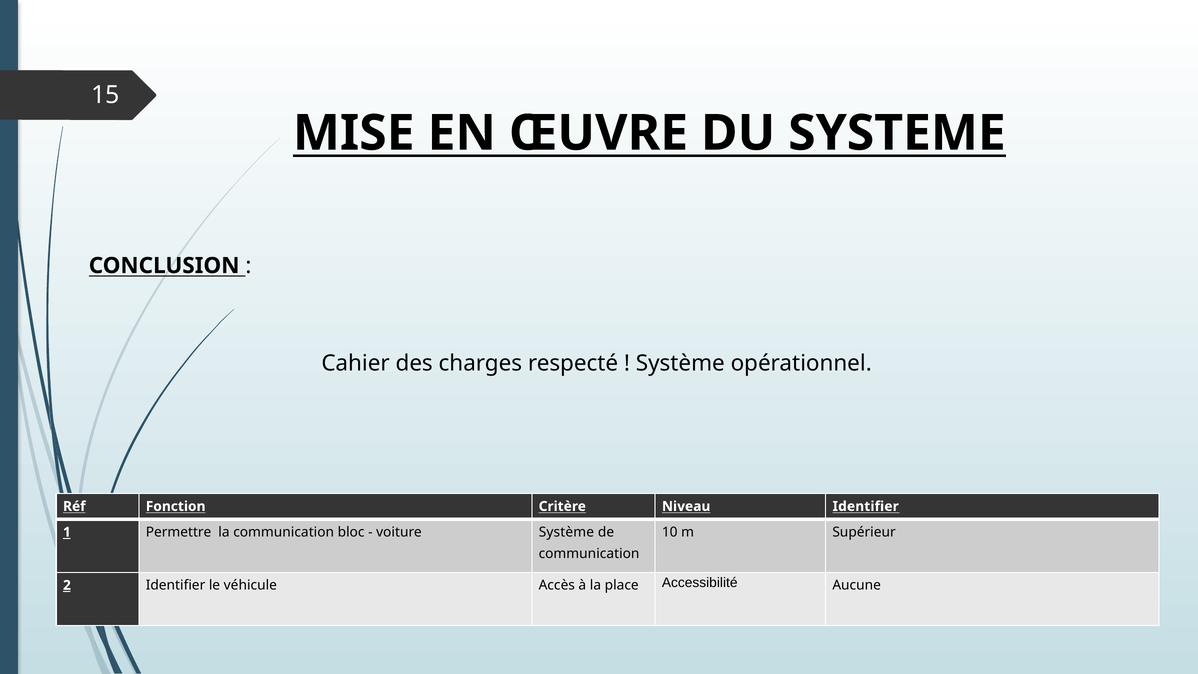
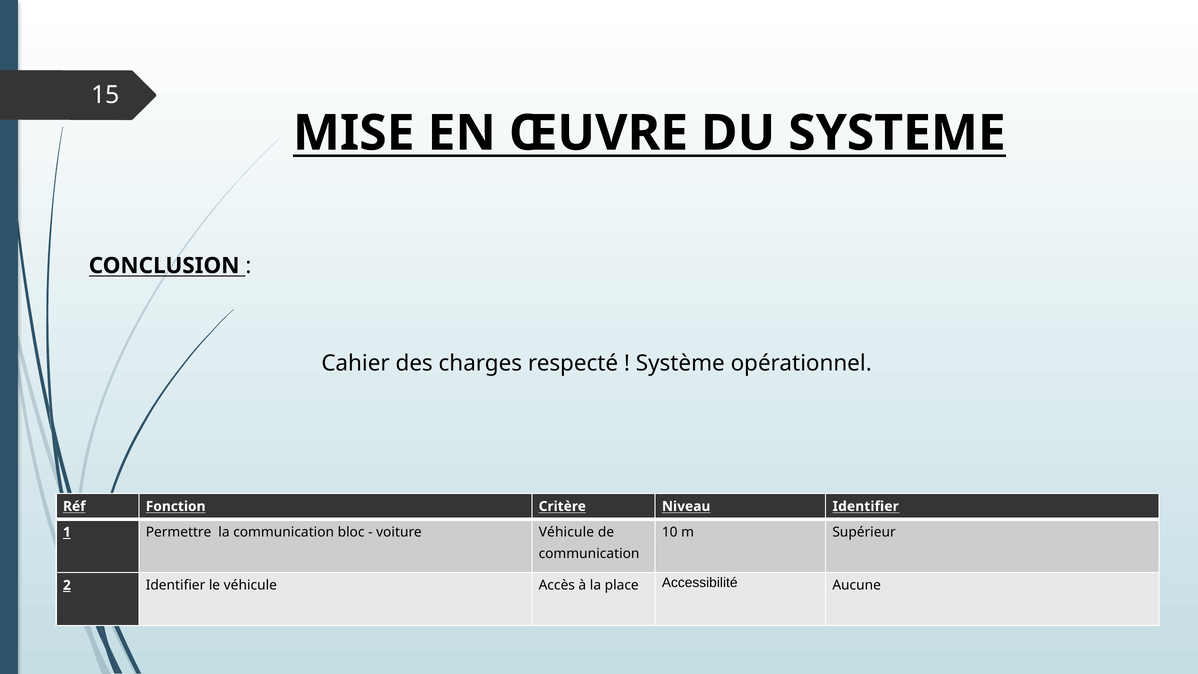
voiture Système: Système -> Véhicule
